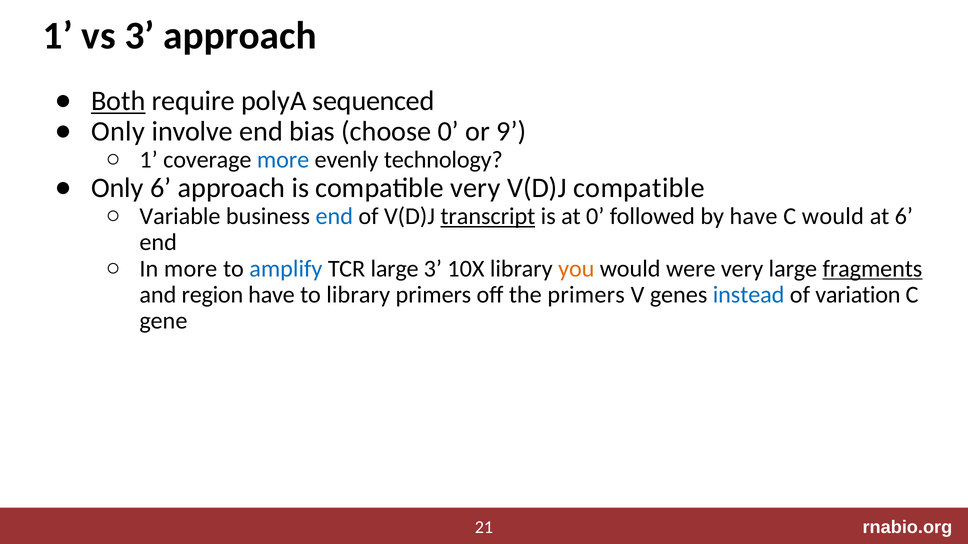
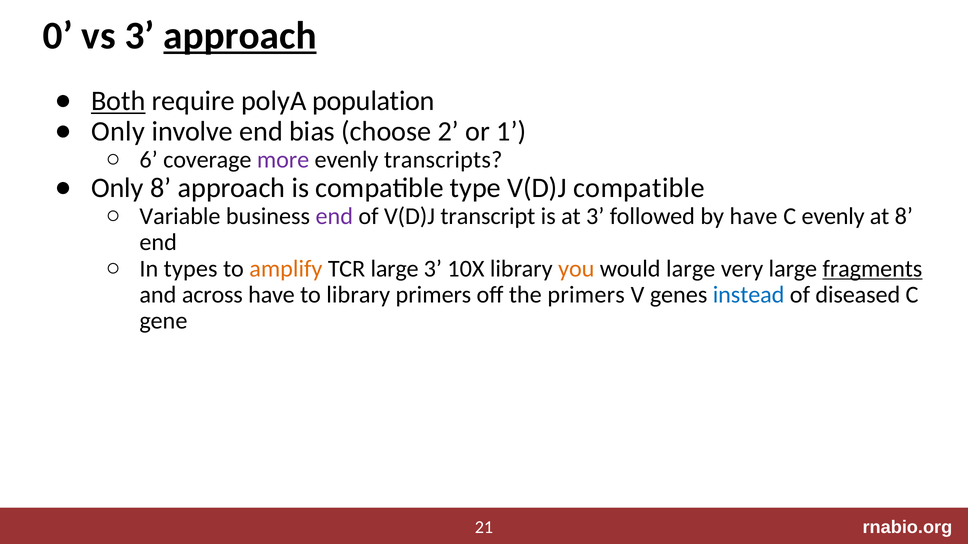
1 at (58, 36): 1 -> 0
approach at (240, 36) underline: none -> present
sequenced: sequenced -> population
choose 0: 0 -> 2
9: 9 -> 1
1 at (149, 160): 1 -> 6
more at (283, 160) colour: blue -> purple
technology: technology -> transcripts
Only 6: 6 -> 8
compatible very: very -> type
end at (334, 217) colour: blue -> purple
transcript underline: present -> none
at 0: 0 -> 3
C would: would -> evenly
at 6: 6 -> 8
In more: more -> types
amplify colour: blue -> orange
would were: were -> large
region: region -> across
variation: variation -> diseased
